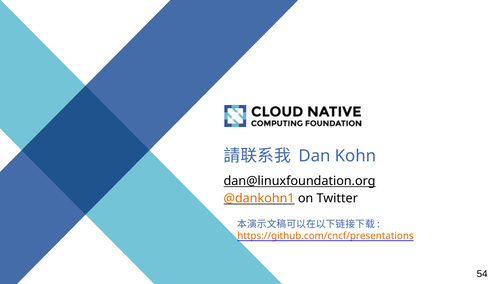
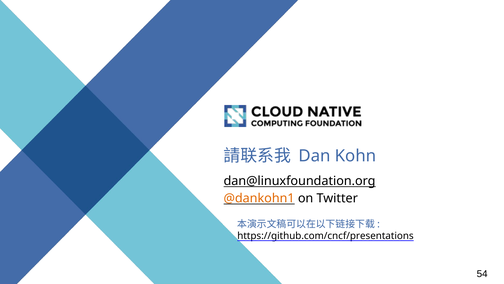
https://github.com/cncf/presentations colour: orange -> black
